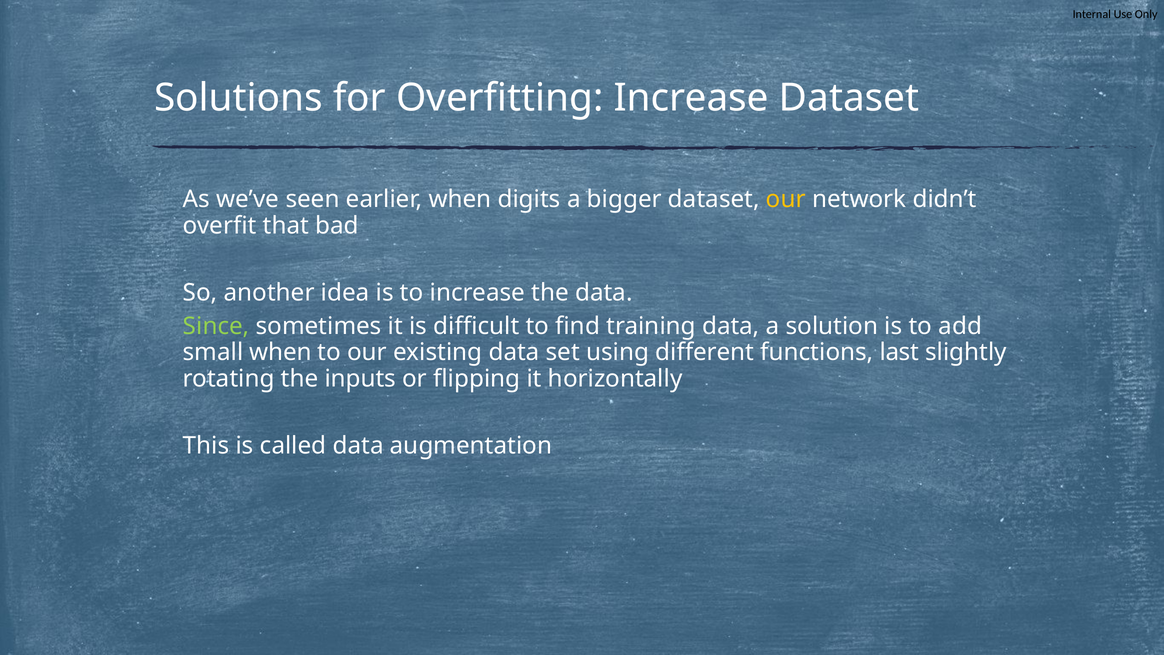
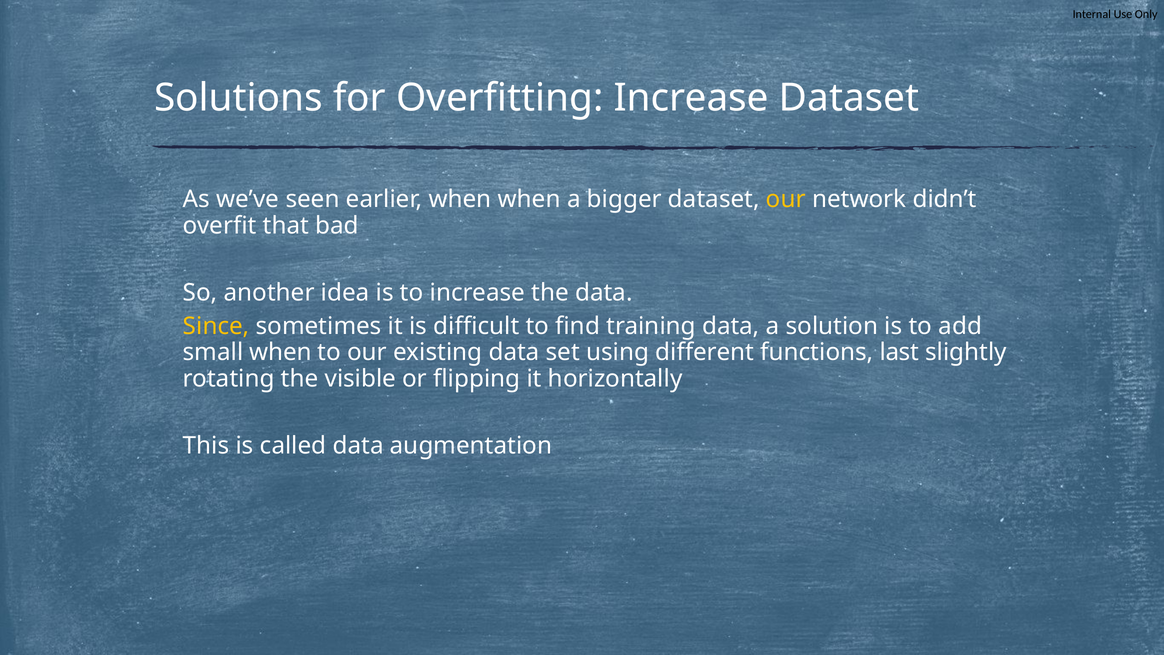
when digits: digits -> when
Since colour: light green -> yellow
inputs: inputs -> visible
